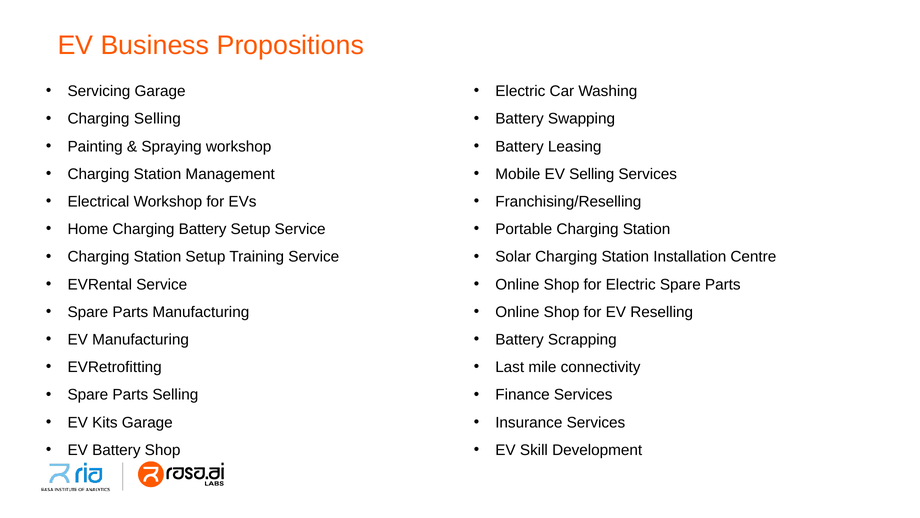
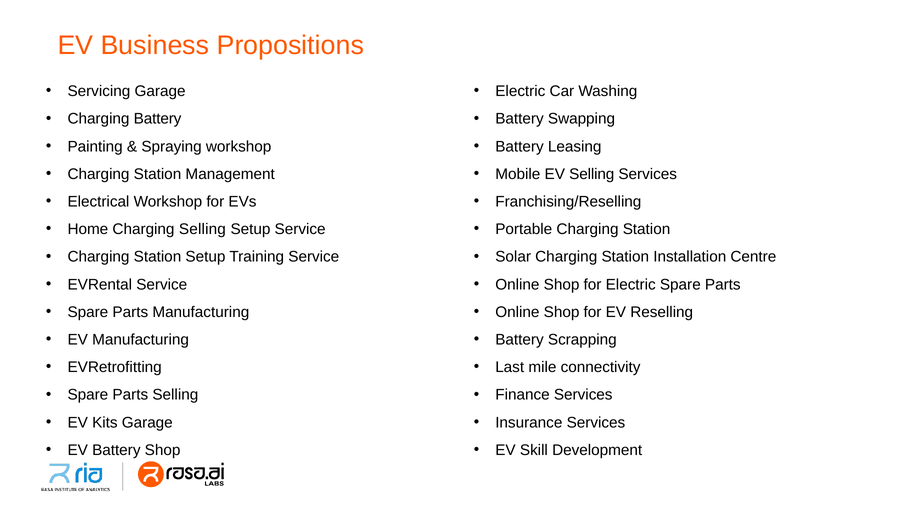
Charging Selling: Selling -> Battery
Charging Battery: Battery -> Selling
